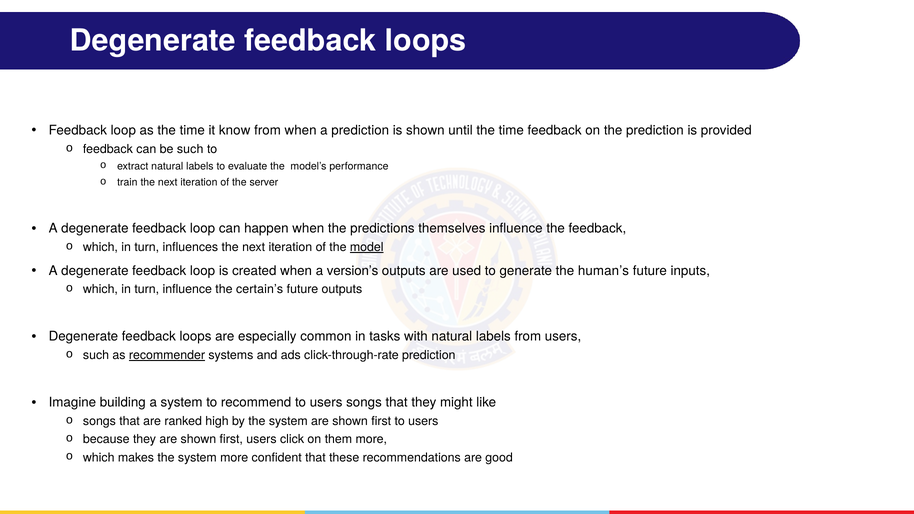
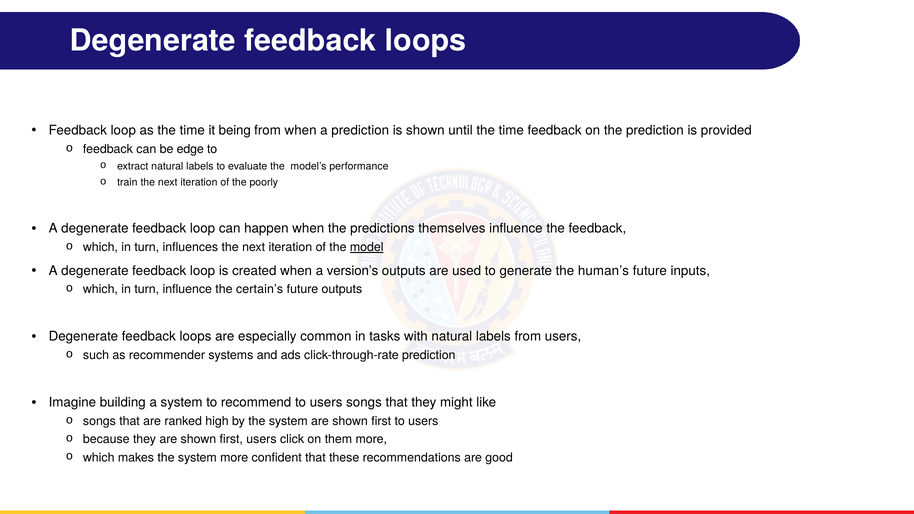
know: know -> being
be such: such -> edge
server: server -> poorly
recommender underline: present -> none
